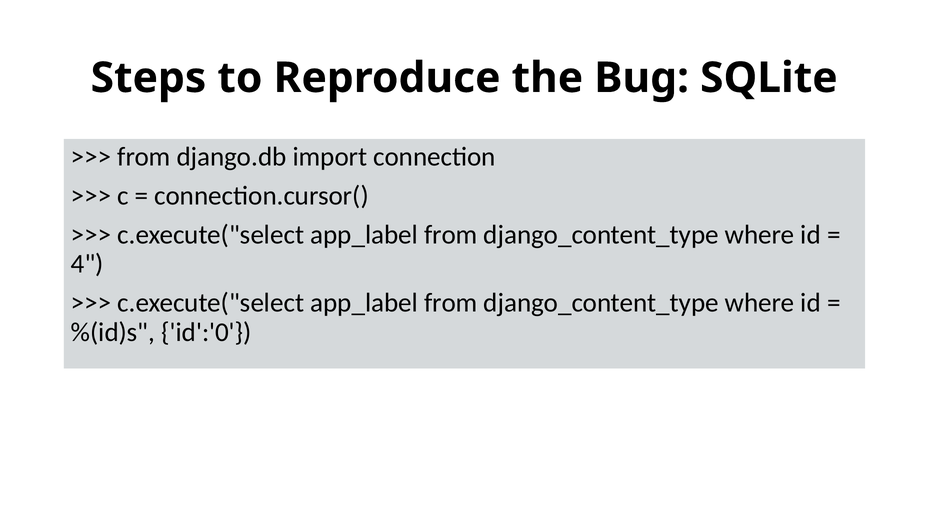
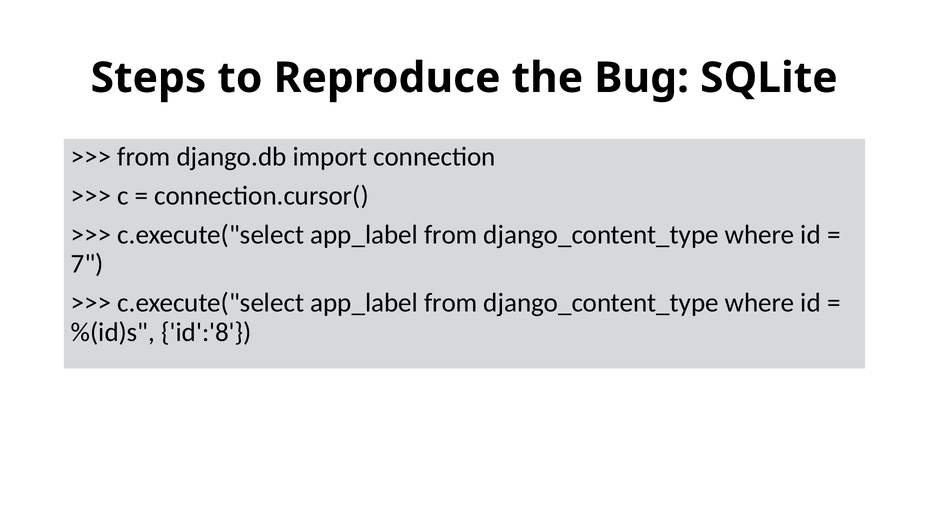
4: 4 -> 7
id':'0: id':'0 -> id':'8
